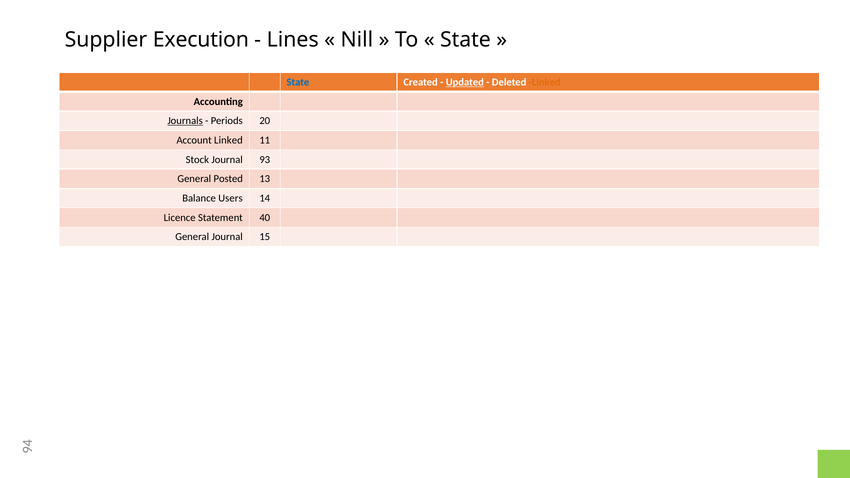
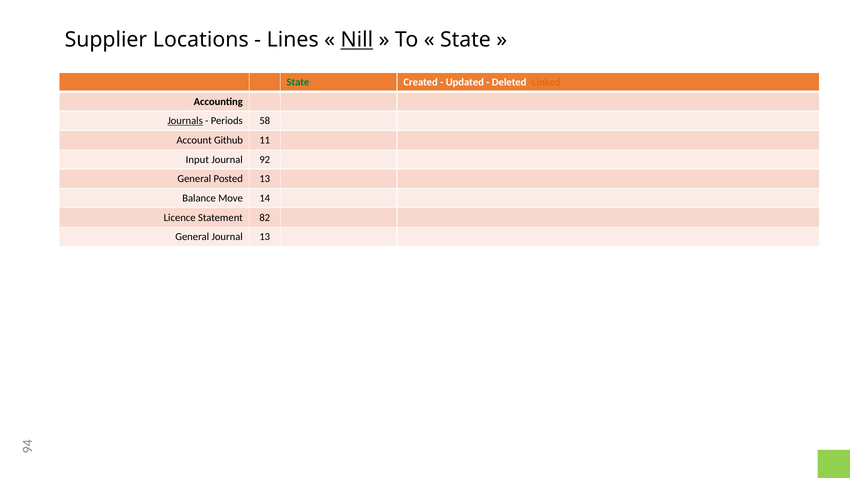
Execution: Execution -> Locations
Nill underline: none -> present
State at (298, 82) colour: blue -> green
Updated underline: present -> none
20: 20 -> 58
Account Linked: Linked -> Github
Stock: Stock -> Input
93: 93 -> 92
Users: Users -> Move
40: 40 -> 82
Journal 15: 15 -> 13
